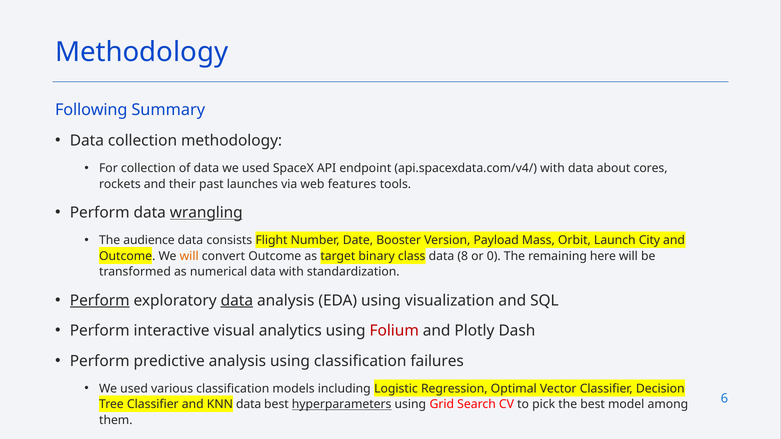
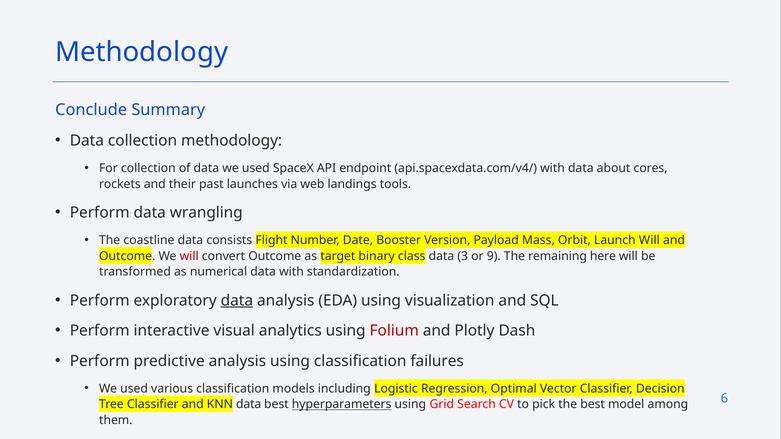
Following: Following -> Conclude
features: features -> landings
wrangling underline: present -> none
audience: audience -> coastline
Launch City: City -> Will
will at (189, 256) colour: orange -> red
8: 8 -> 3
0: 0 -> 9
Perform at (100, 301) underline: present -> none
